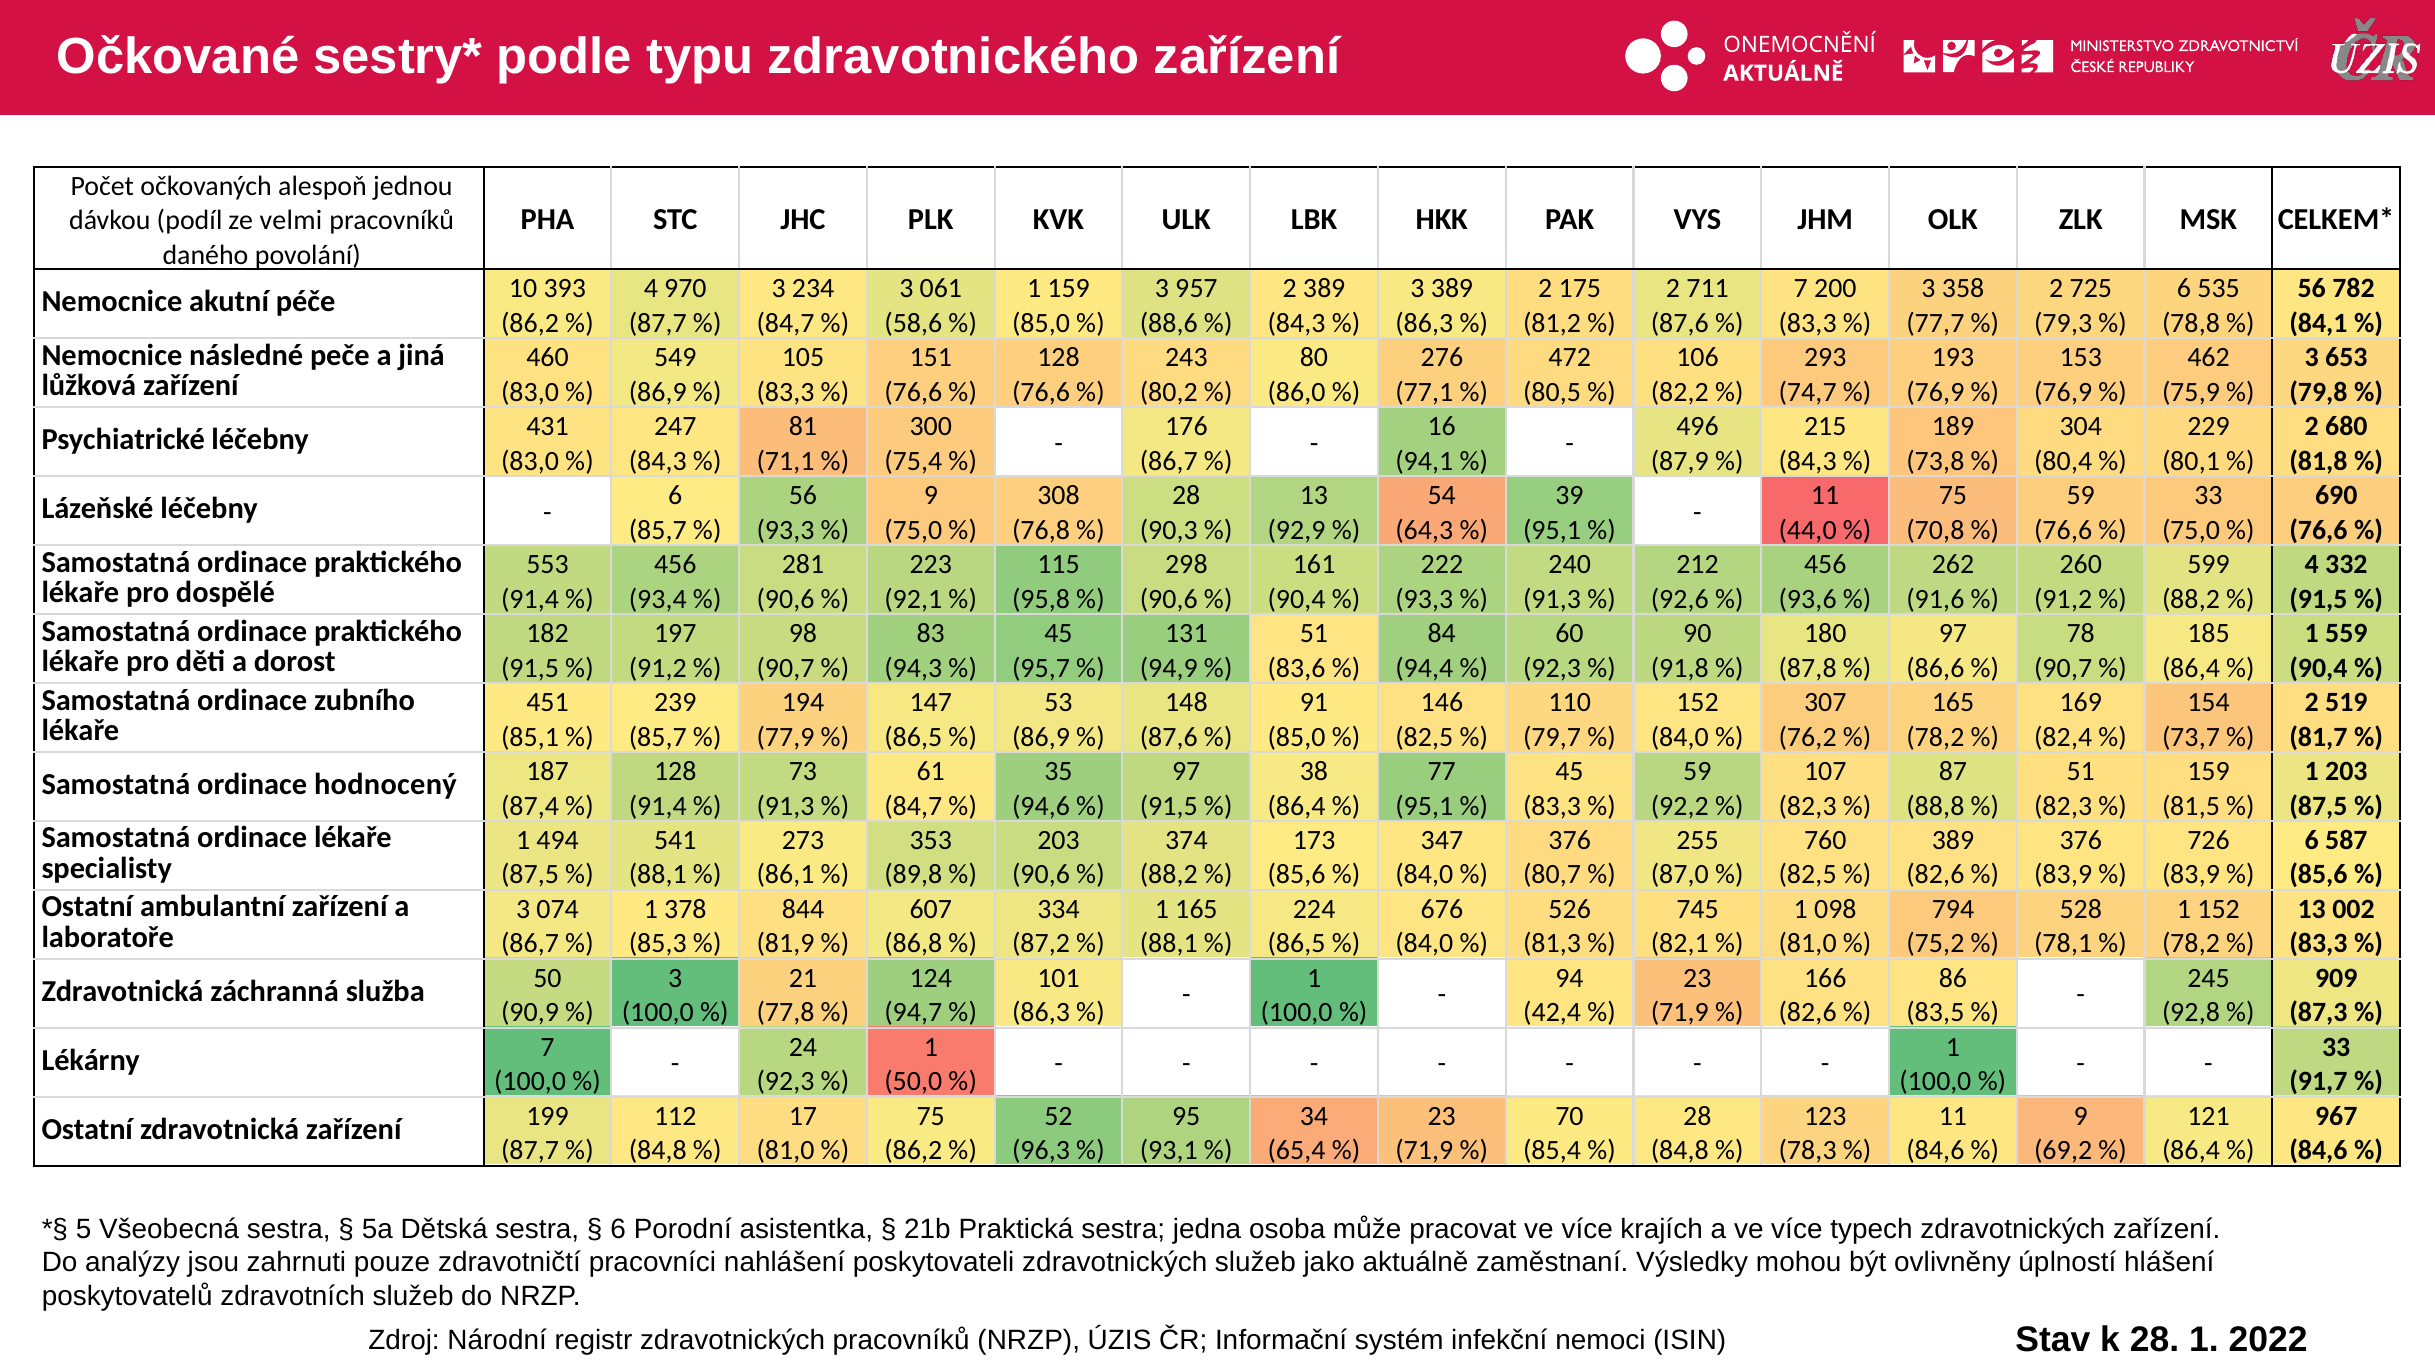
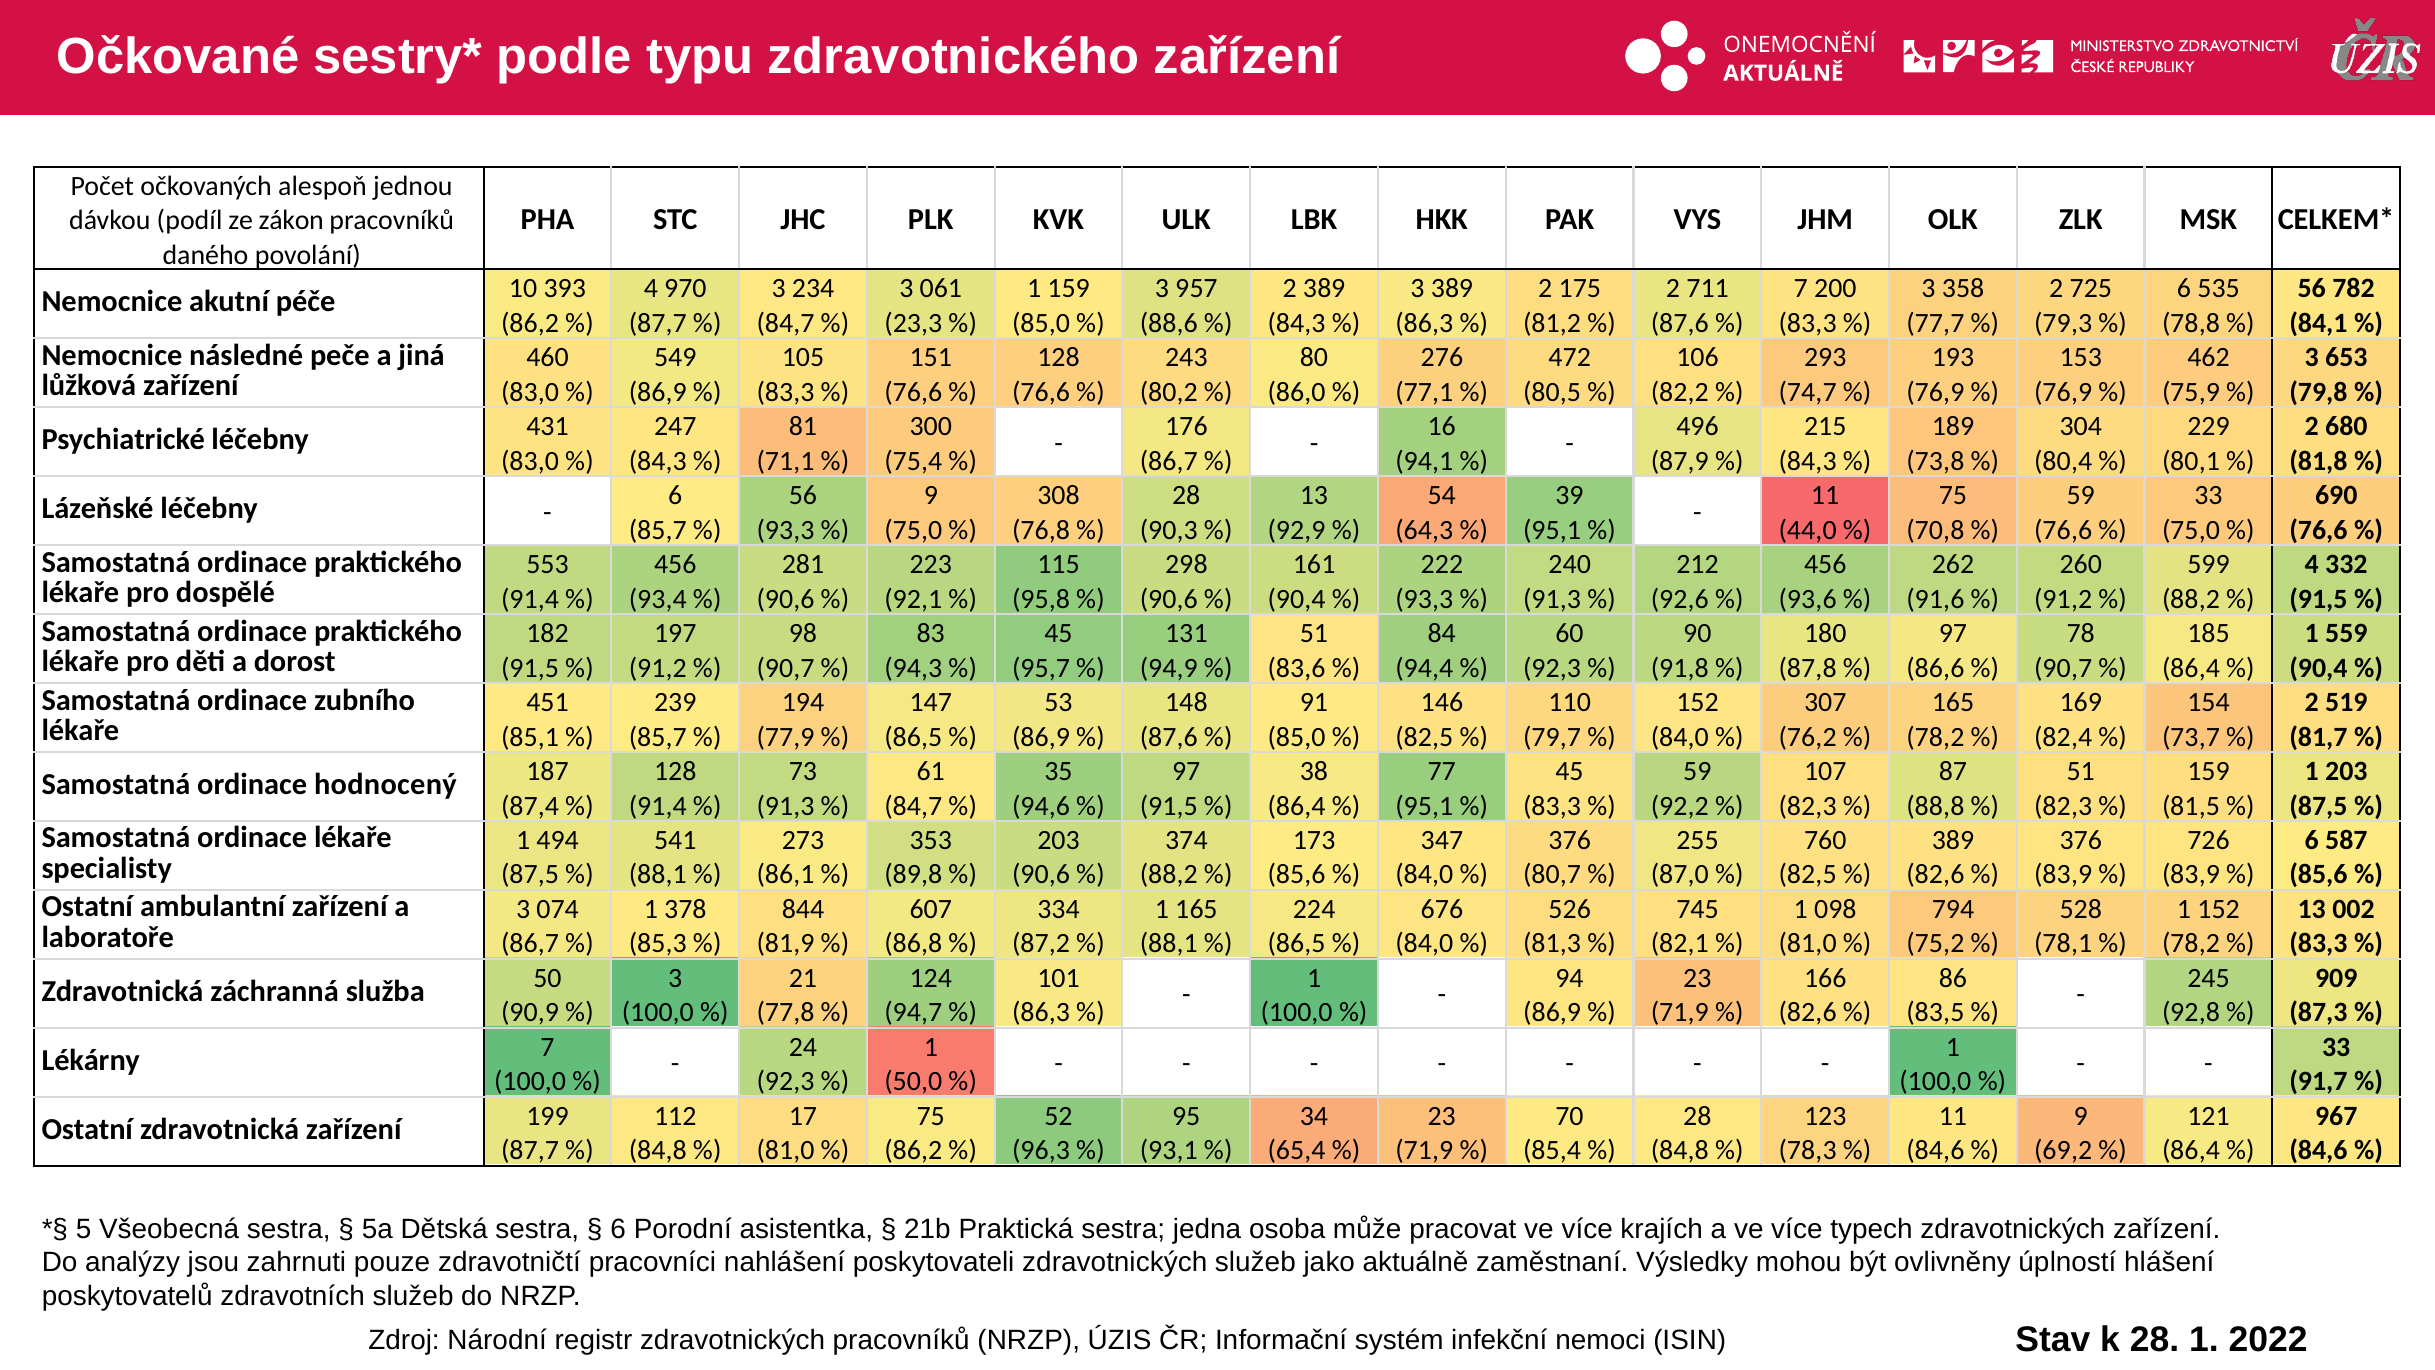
velmi: velmi -> zákon
58,6: 58,6 -> 23,3
42,4 at (1552, 1012): 42,4 -> 86,9
